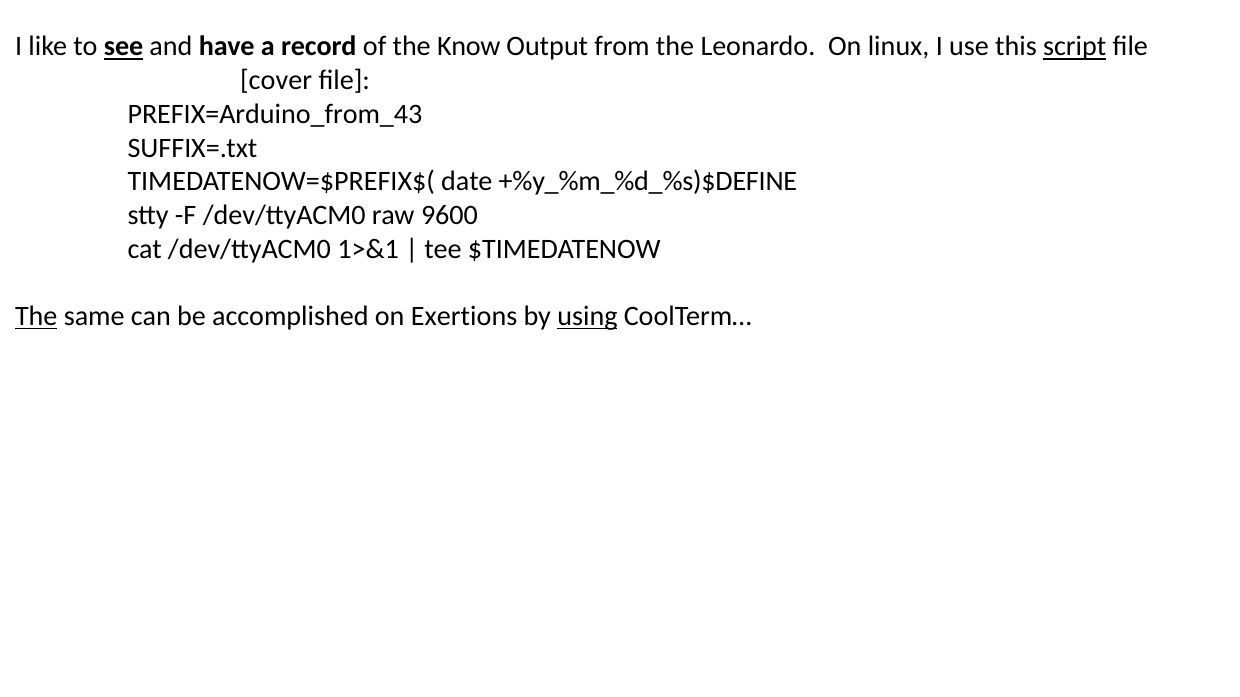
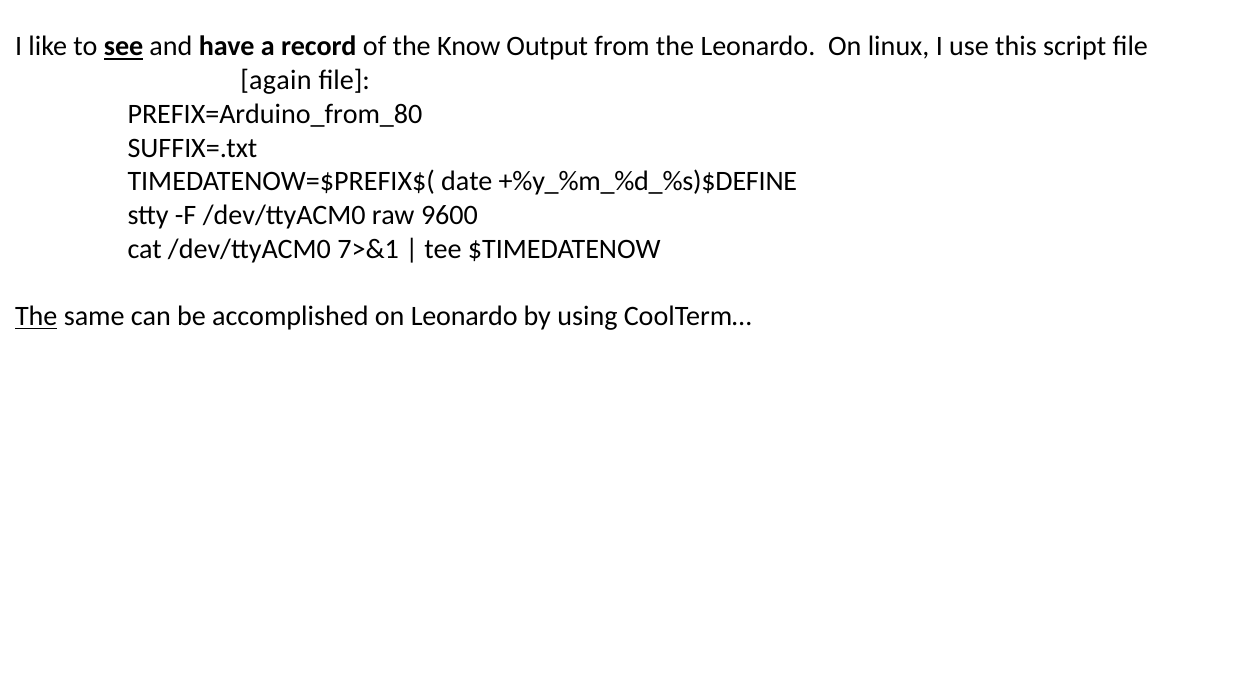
script underline: present -> none
cover: cover -> again
PREFIX=Arduino_from_43: PREFIX=Arduino_from_43 -> PREFIX=Arduino_from_80
1>&1: 1>&1 -> 7>&1
on Exertions: Exertions -> Leonardo
using underline: present -> none
